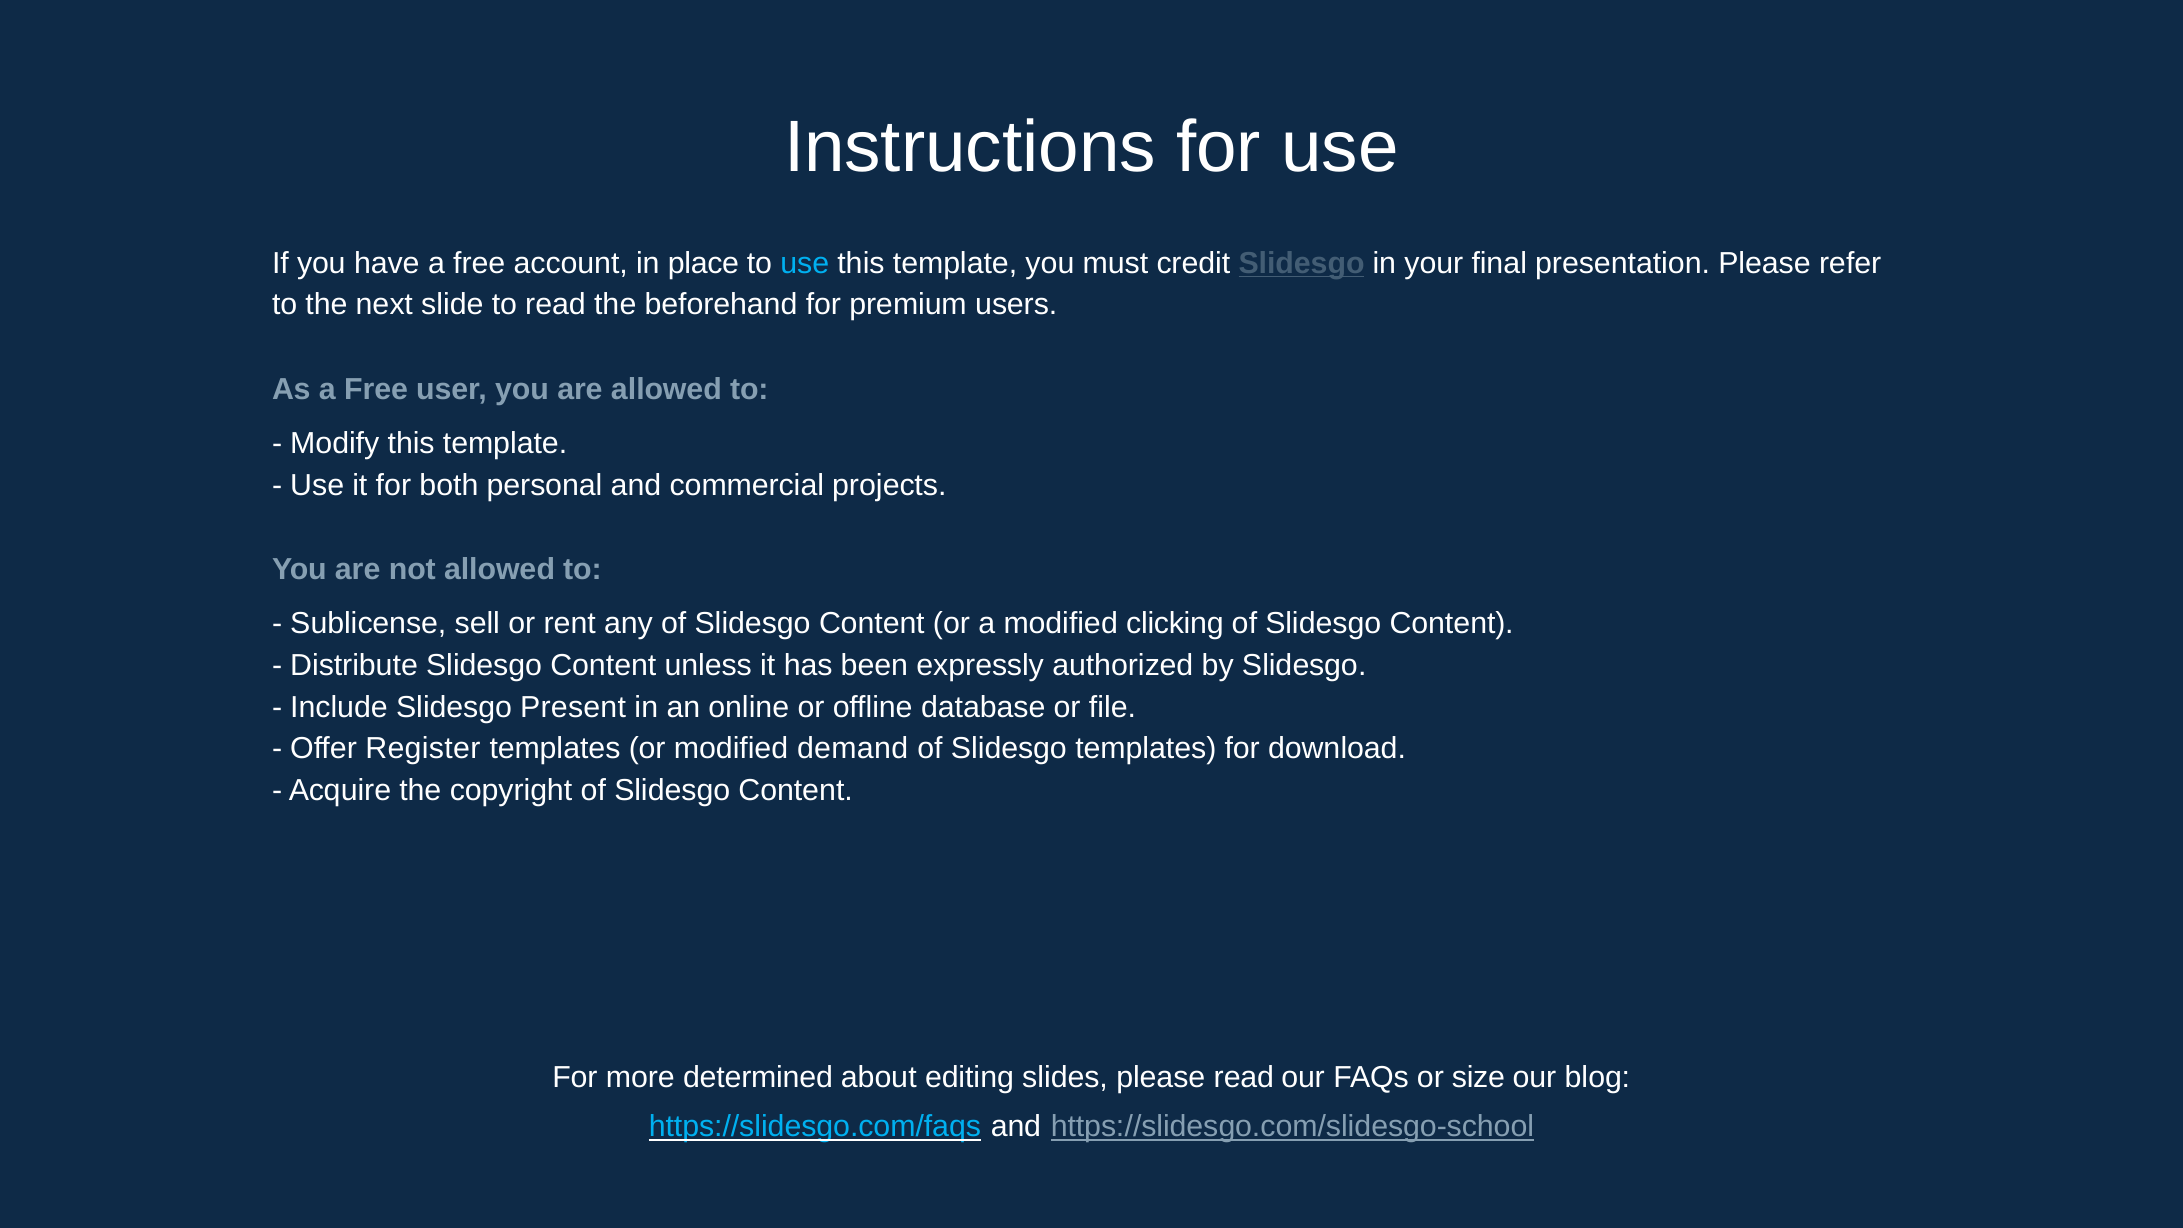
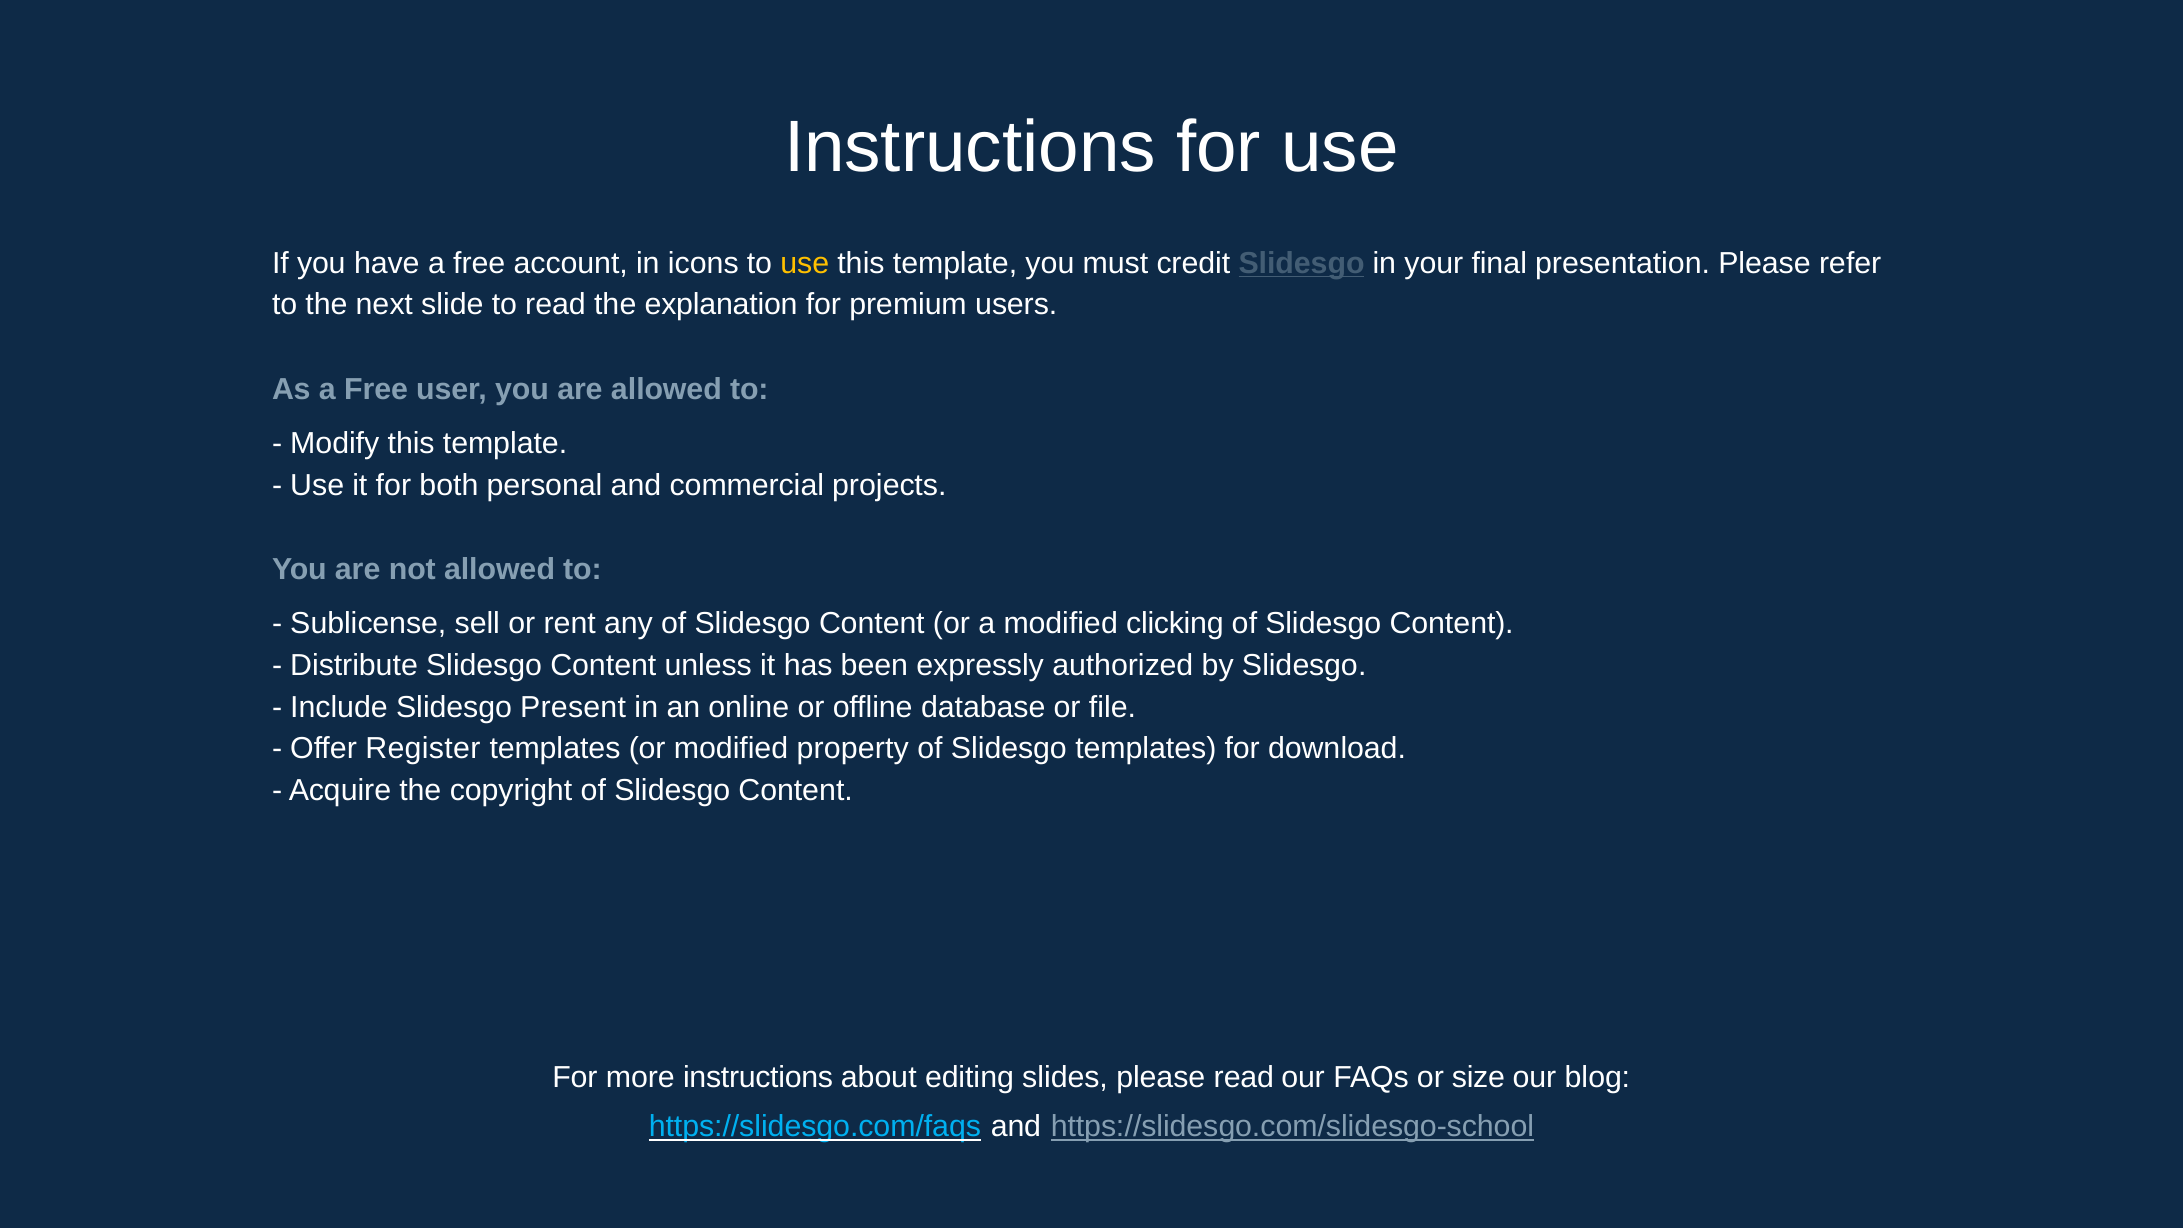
place: place -> icons
use at (805, 263) colour: light blue -> yellow
beforehand: beforehand -> explanation
demand: demand -> property
more determined: determined -> instructions
